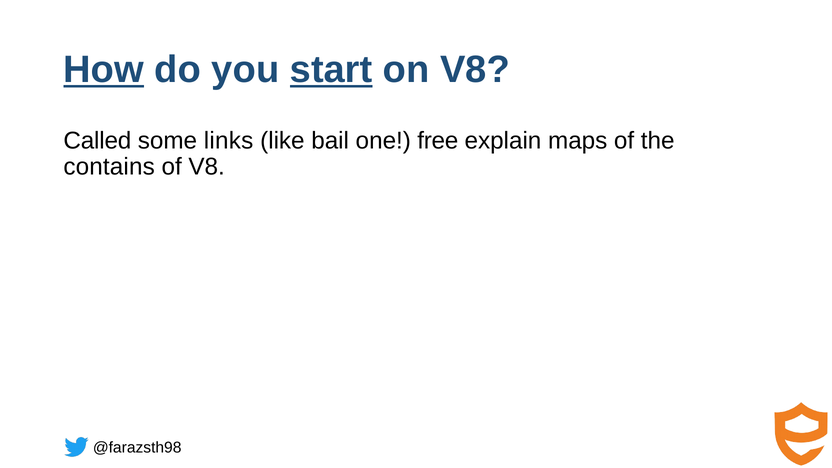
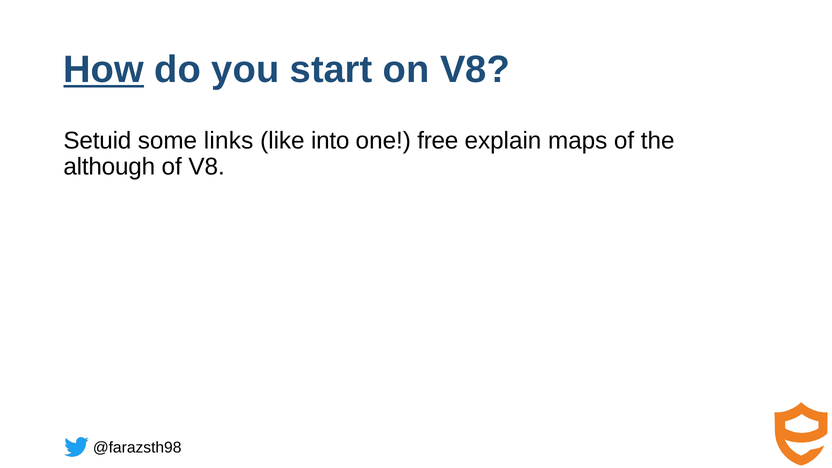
start underline: present -> none
Called: Called -> Setuid
bail: bail -> into
contains: contains -> although
